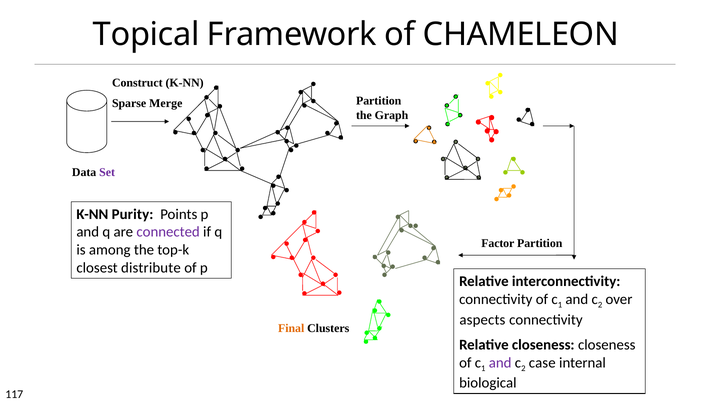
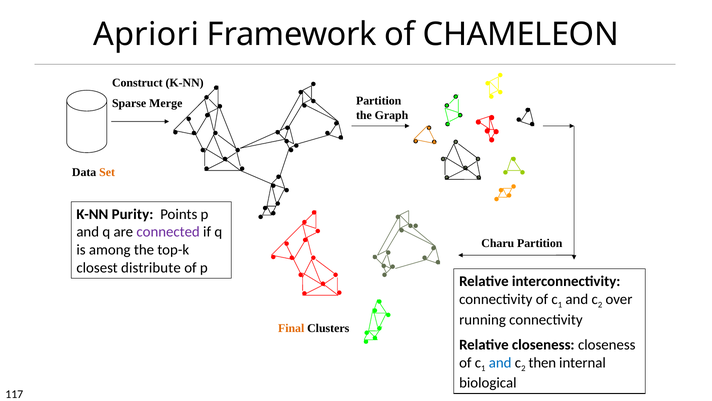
Topical: Topical -> Apriori
Set colour: purple -> orange
Factor: Factor -> Charu
aspects: aspects -> running
and at (500, 362) colour: purple -> blue
case: case -> then
